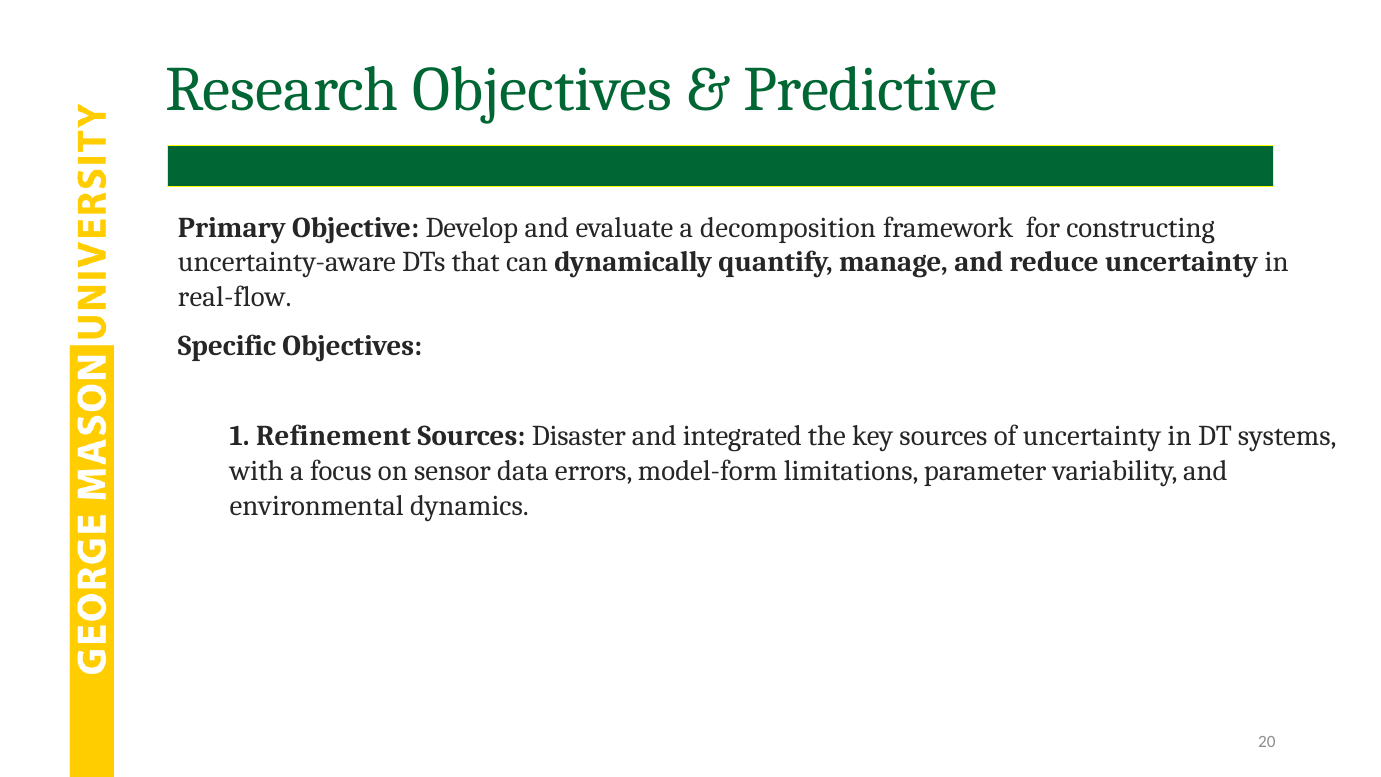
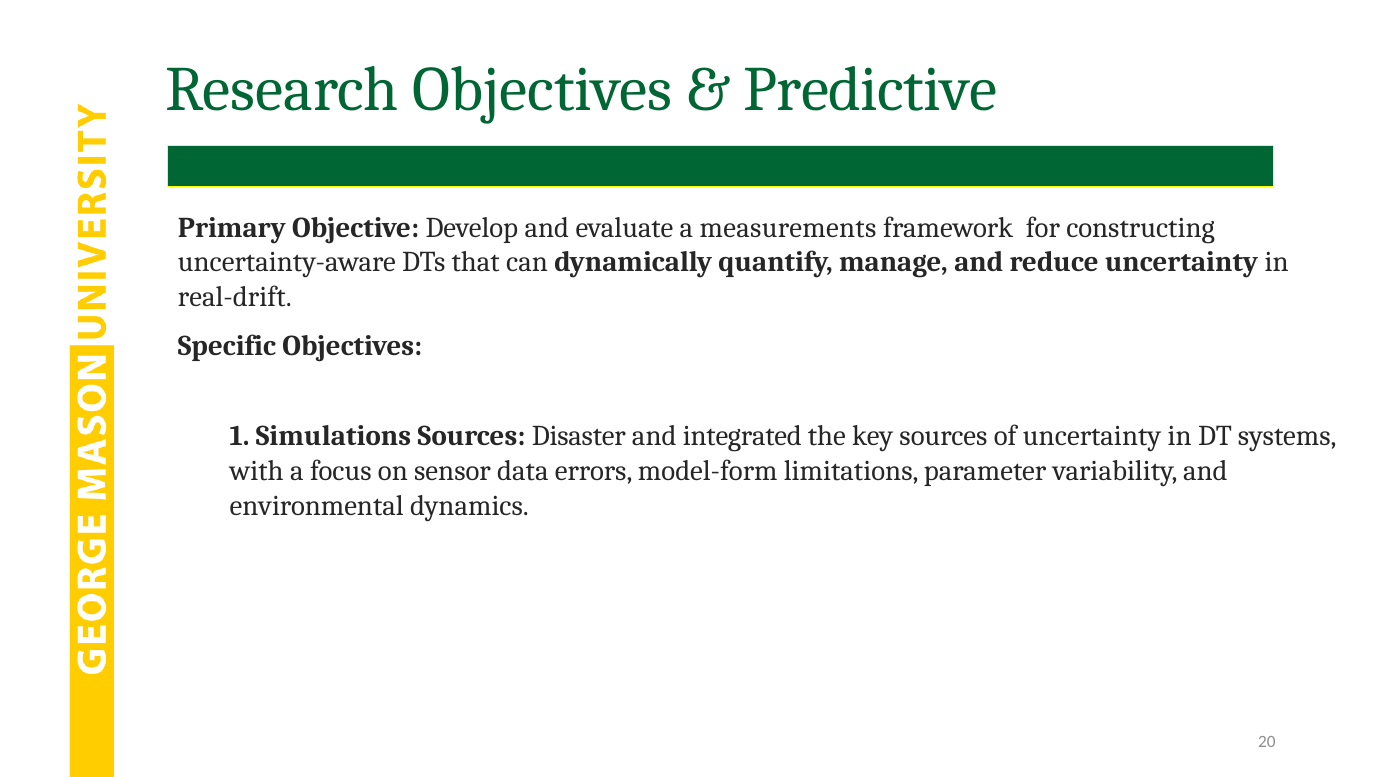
decomposition: decomposition -> measurements
real-flow: real-flow -> real-drift
Refinement: Refinement -> Simulations
